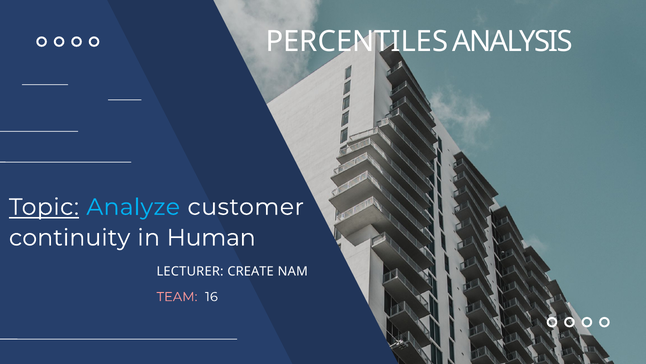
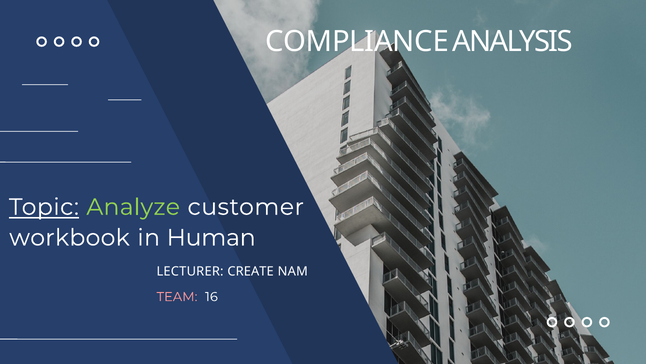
PERCENTILES: PERCENTILES -> COMPLIANCE
Analyze colour: light blue -> light green
continuity: continuity -> workbook
